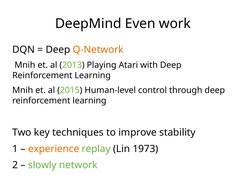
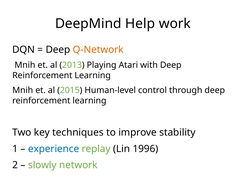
Even: Even -> Help
experience colour: orange -> blue
1973: 1973 -> 1996
